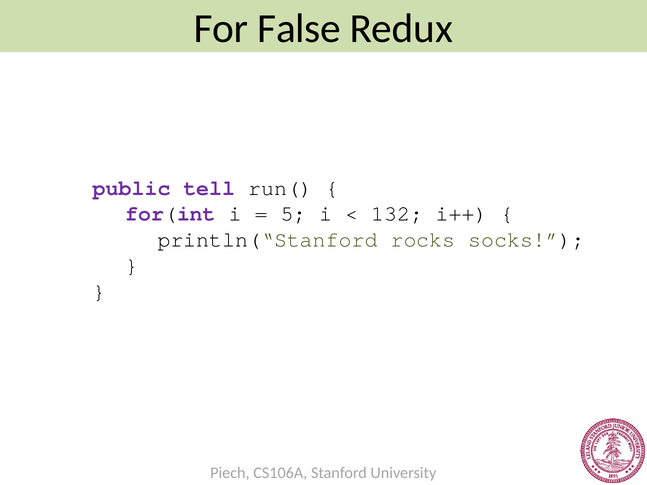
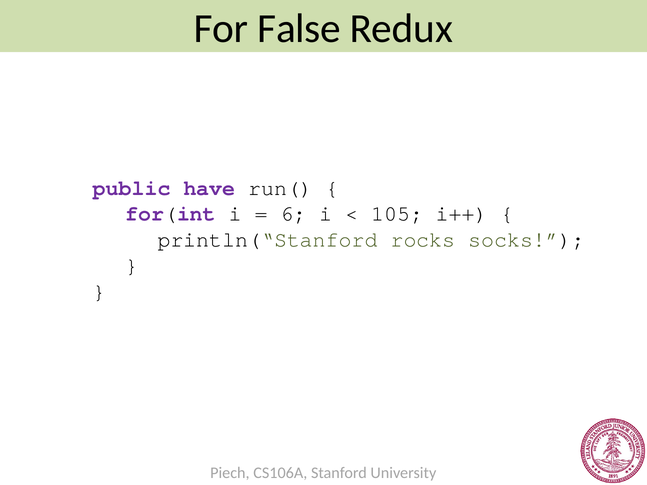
tell: tell -> have
5: 5 -> 6
132: 132 -> 105
